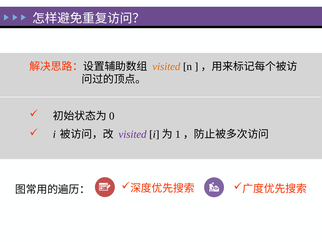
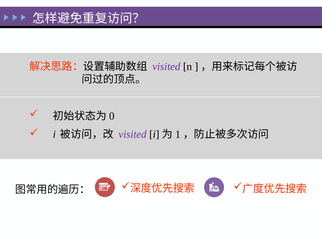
visited at (166, 66) colour: orange -> purple
